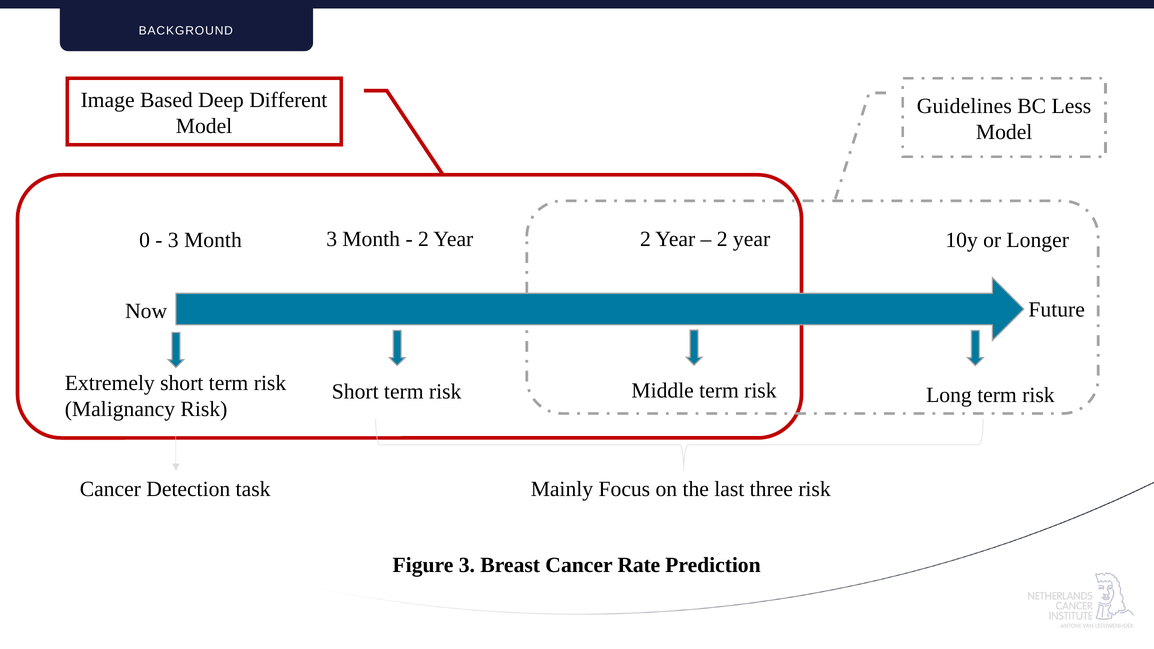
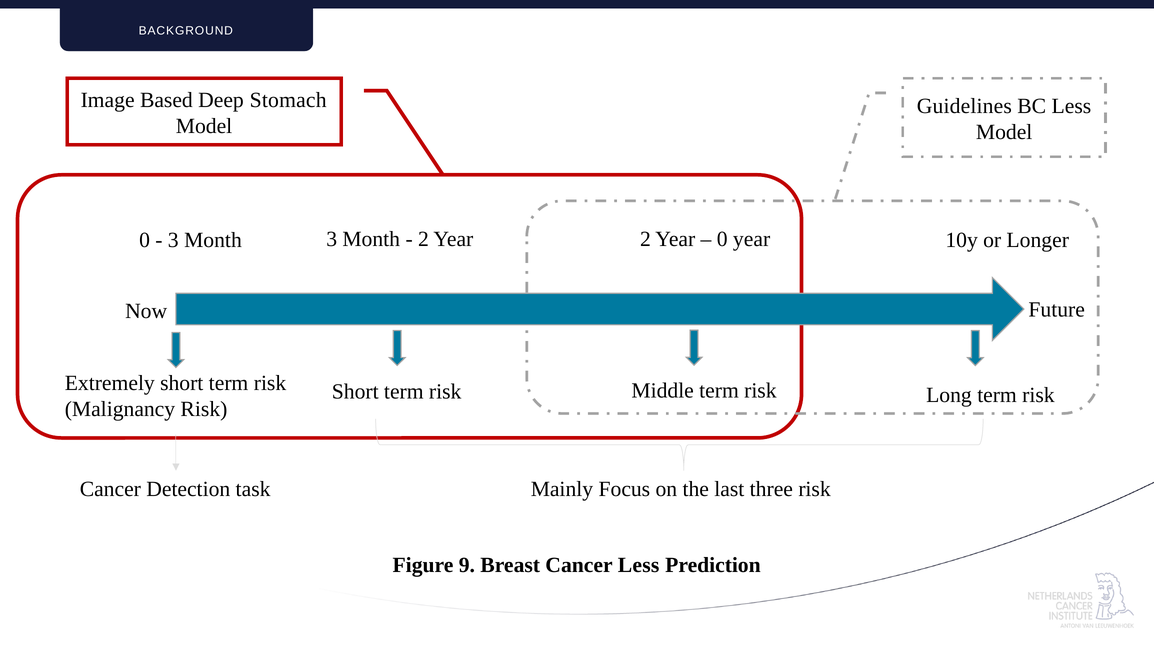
Different: Different -> Stomach
2 at (722, 239): 2 -> 0
Figure 3: 3 -> 9
Cancer Rate: Rate -> Less
